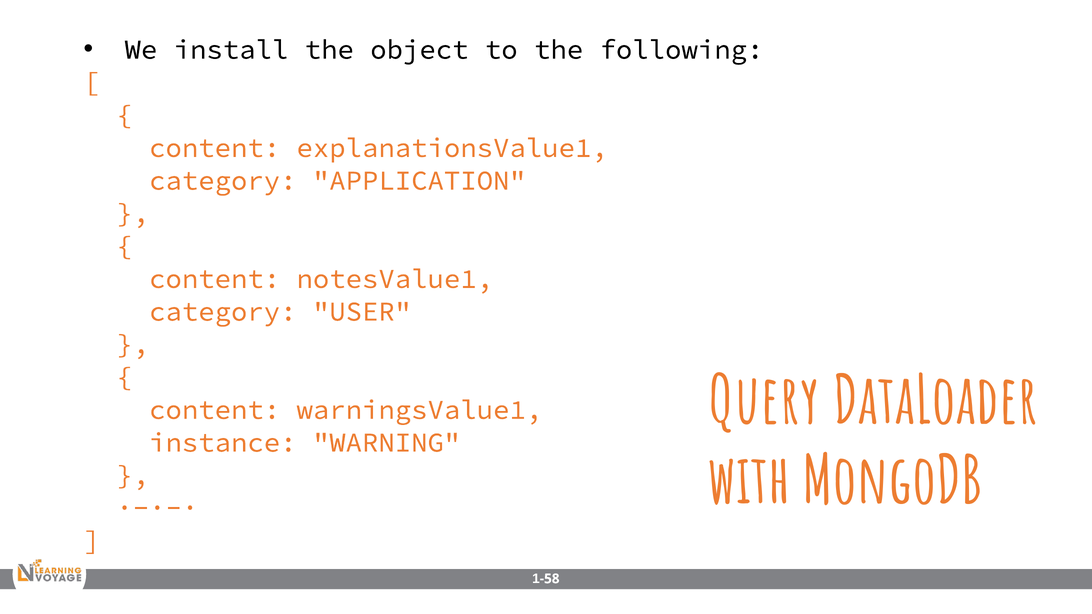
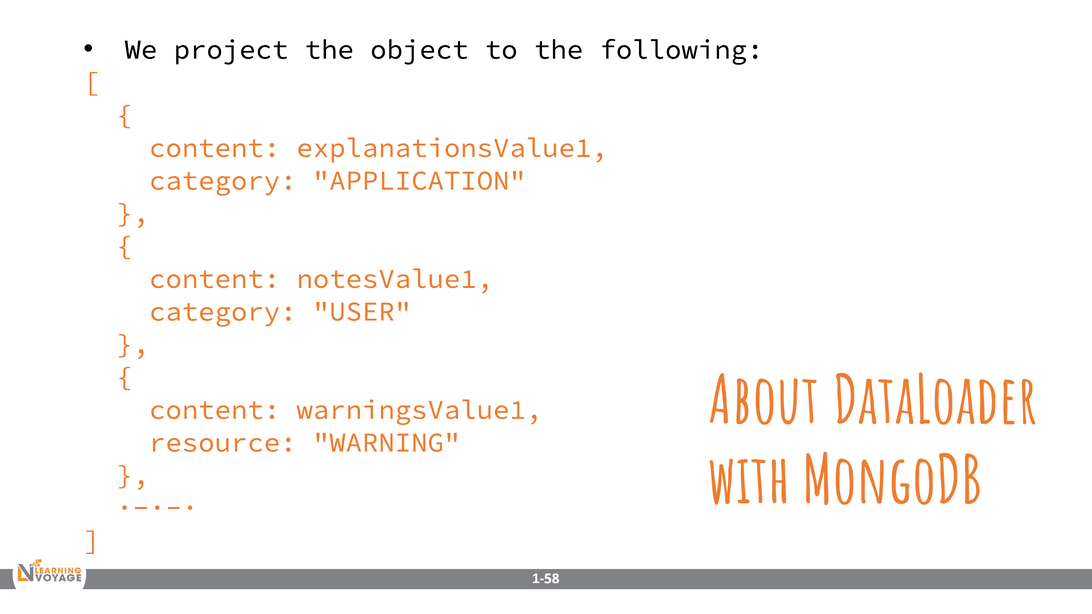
install: install -> project
Query: Query -> About
instance: instance -> resource
